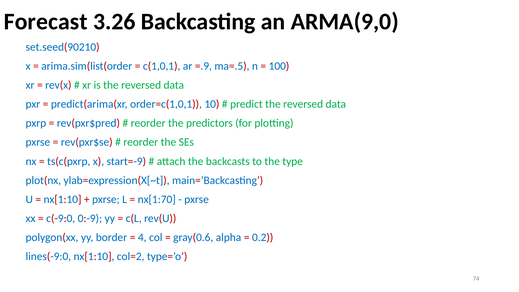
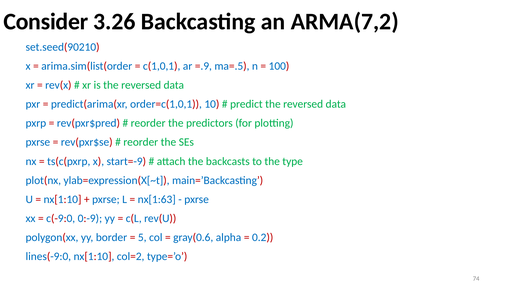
Forecast: Forecast -> Consider
ARMA(9,0: ARMA(9,0 -> ARMA(7,2
nx[1:70: nx[1:70 -> nx[1:63
4: 4 -> 5
